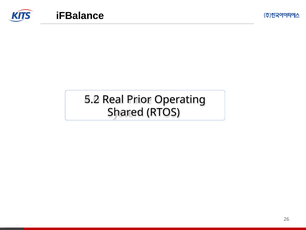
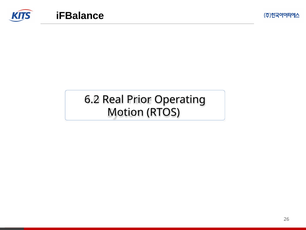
5.2: 5.2 -> 6.2
Shared: Shared -> Motion
